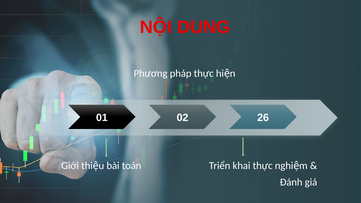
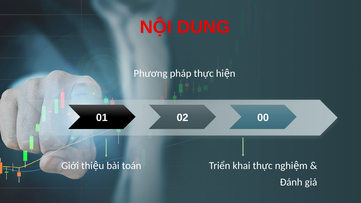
26: 26 -> 00
